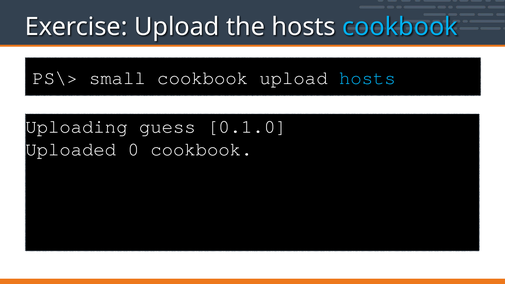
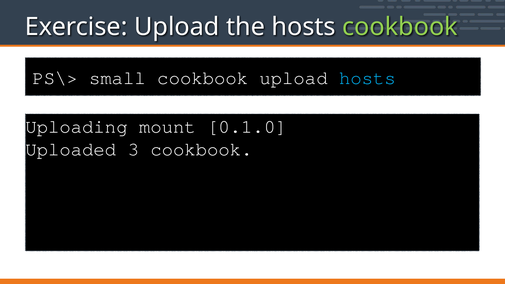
cookbook at (400, 27) colour: light blue -> light green
guess: guess -> mount
0: 0 -> 3
